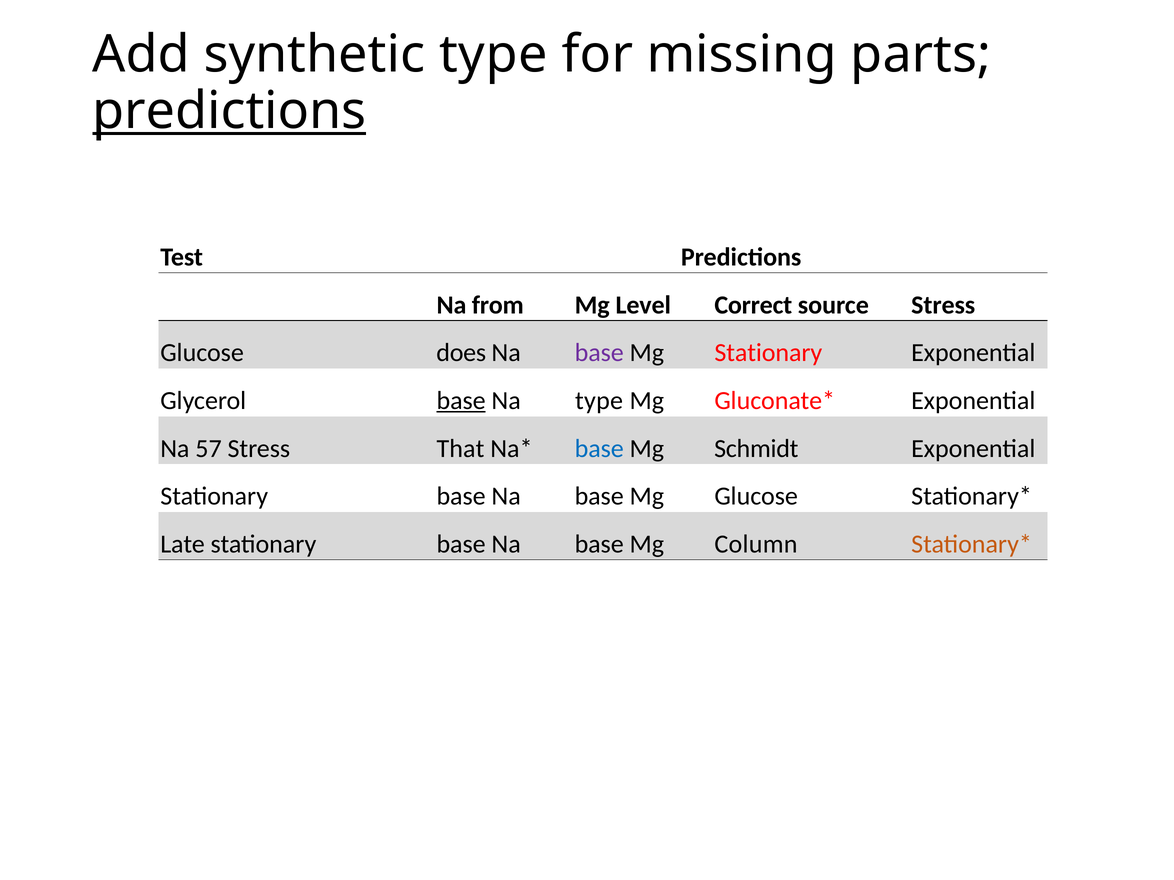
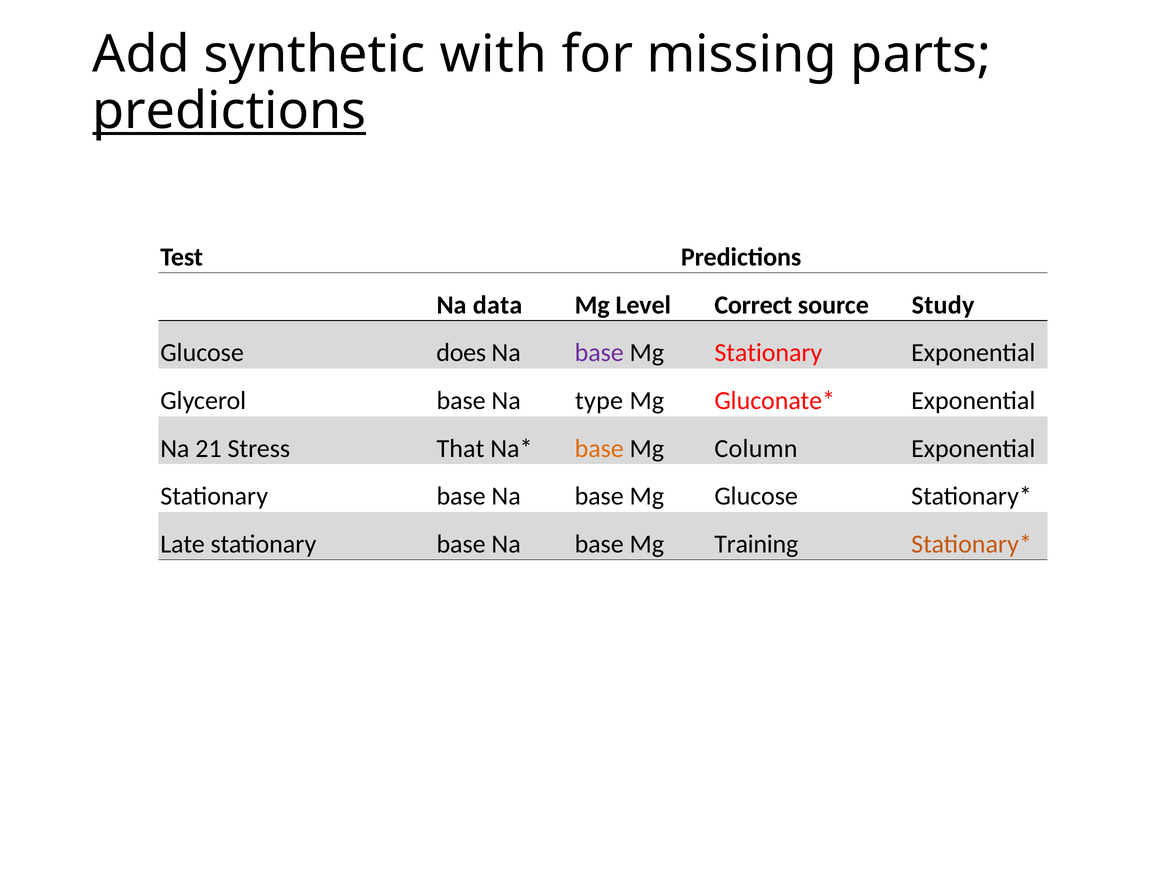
synthetic type: type -> with
from: from -> data
source Stress: Stress -> Study
base at (461, 401) underline: present -> none
57: 57 -> 21
base at (599, 449) colour: blue -> orange
Schmidt: Schmidt -> Column
Column: Column -> Training
